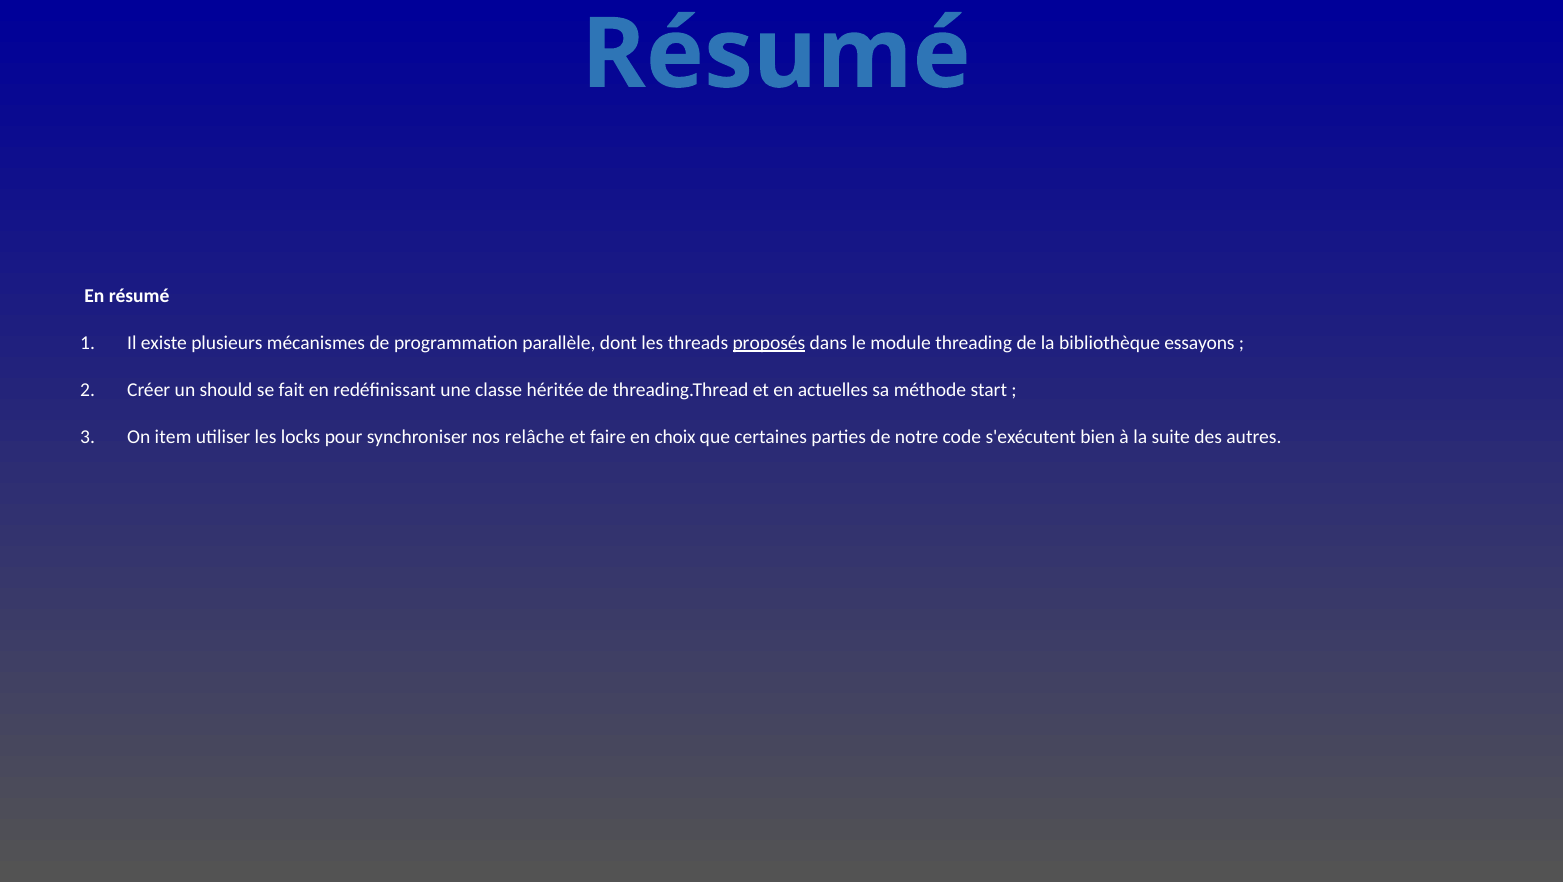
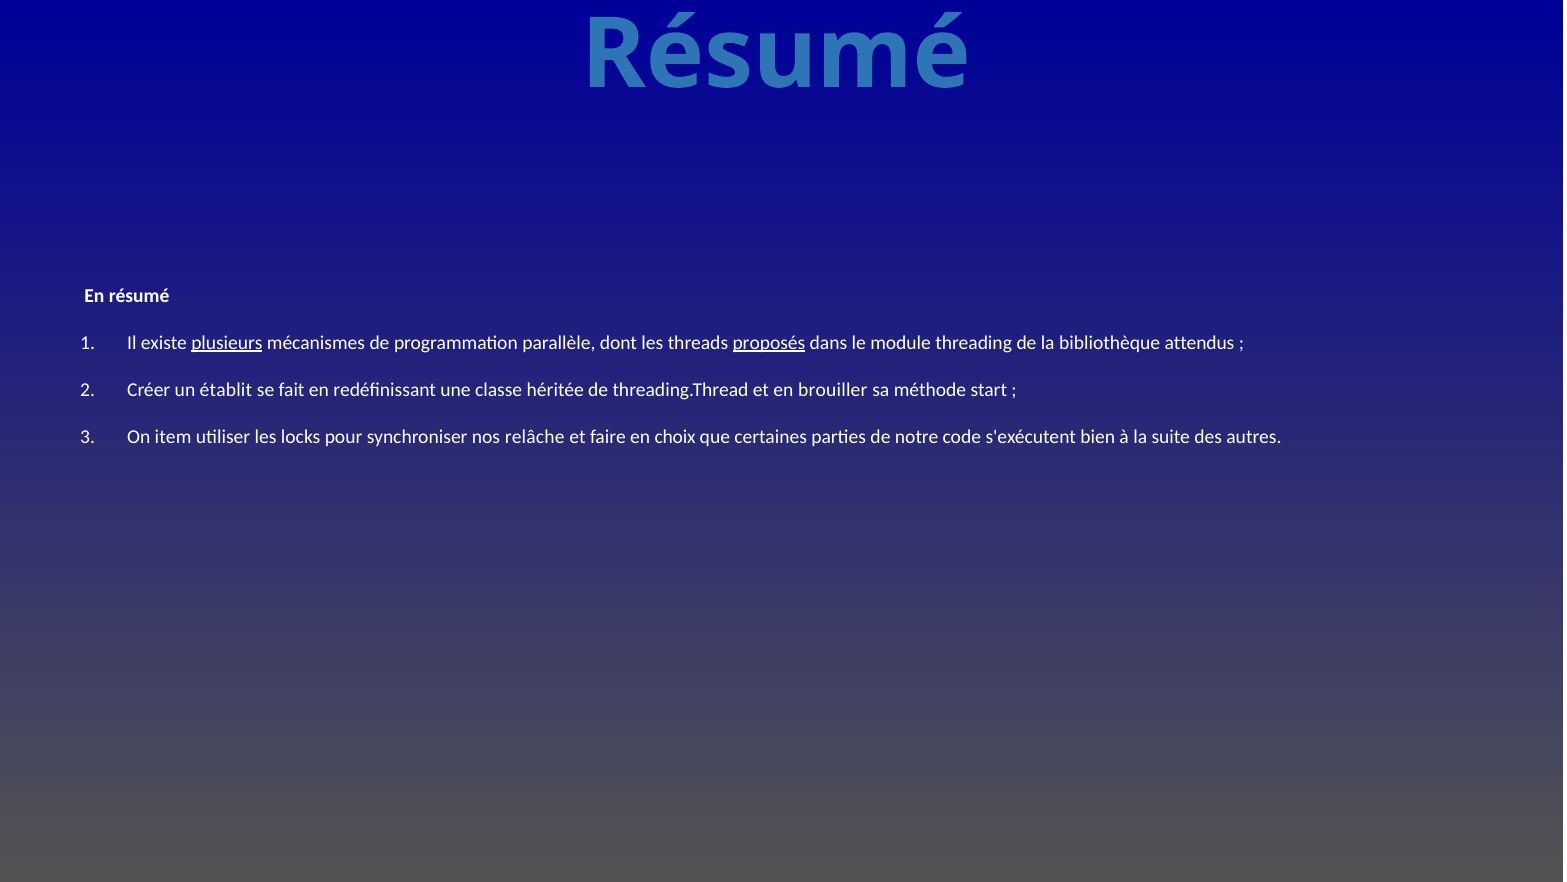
plusieurs underline: none -> present
essayons: essayons -> attendus
should: should -> établit
actuelles: actuelles -> brouiller
